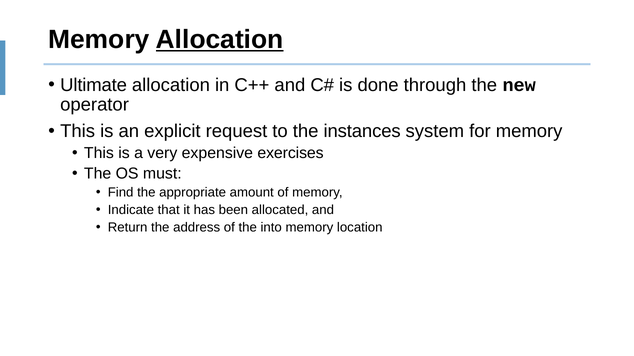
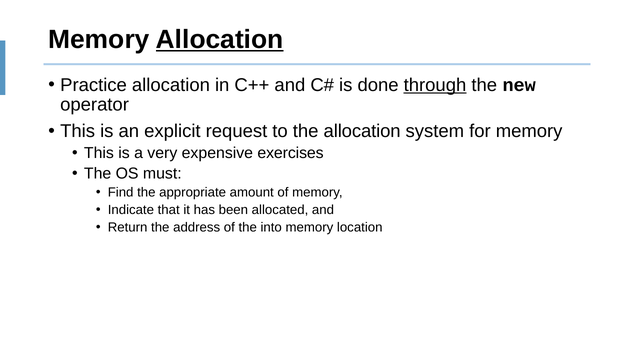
Ultimate: Ultimate -> Practice
through underline: none -> present
the instances: instances -> allocation
